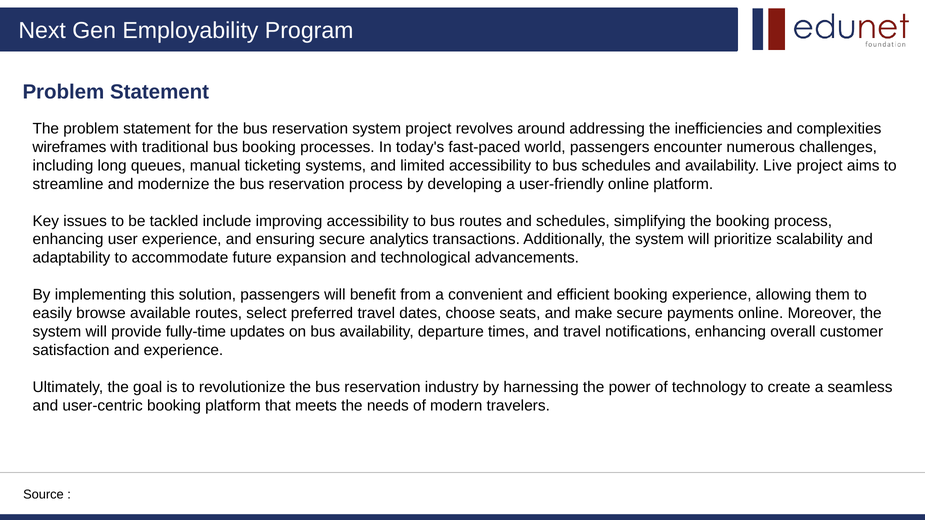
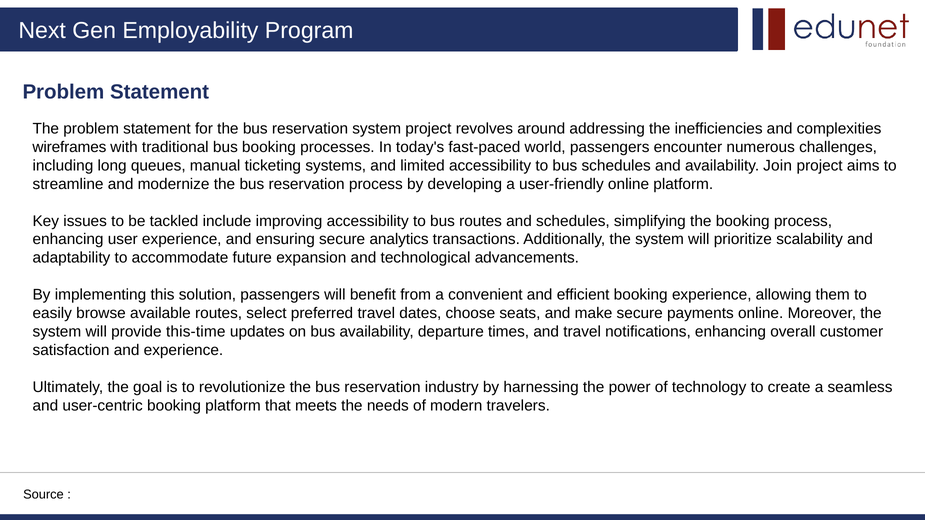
Live: Live -> Join
fully-time: fully-time -> this-time
